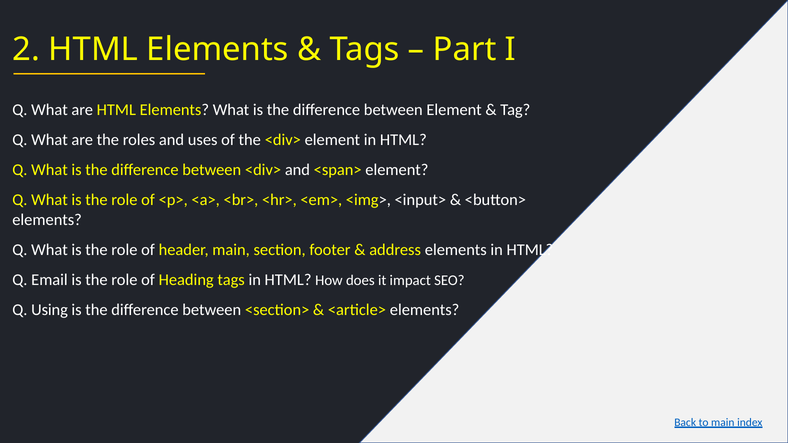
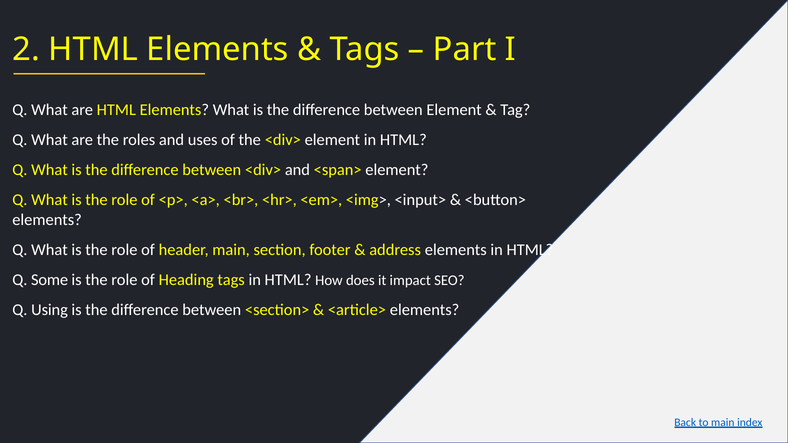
Email: Email -> Some
